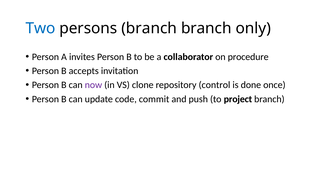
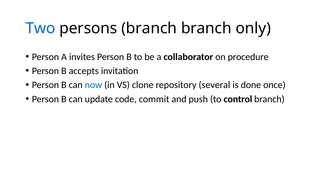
now colour: purple -> blue
control: control -> several
project: project -> control
